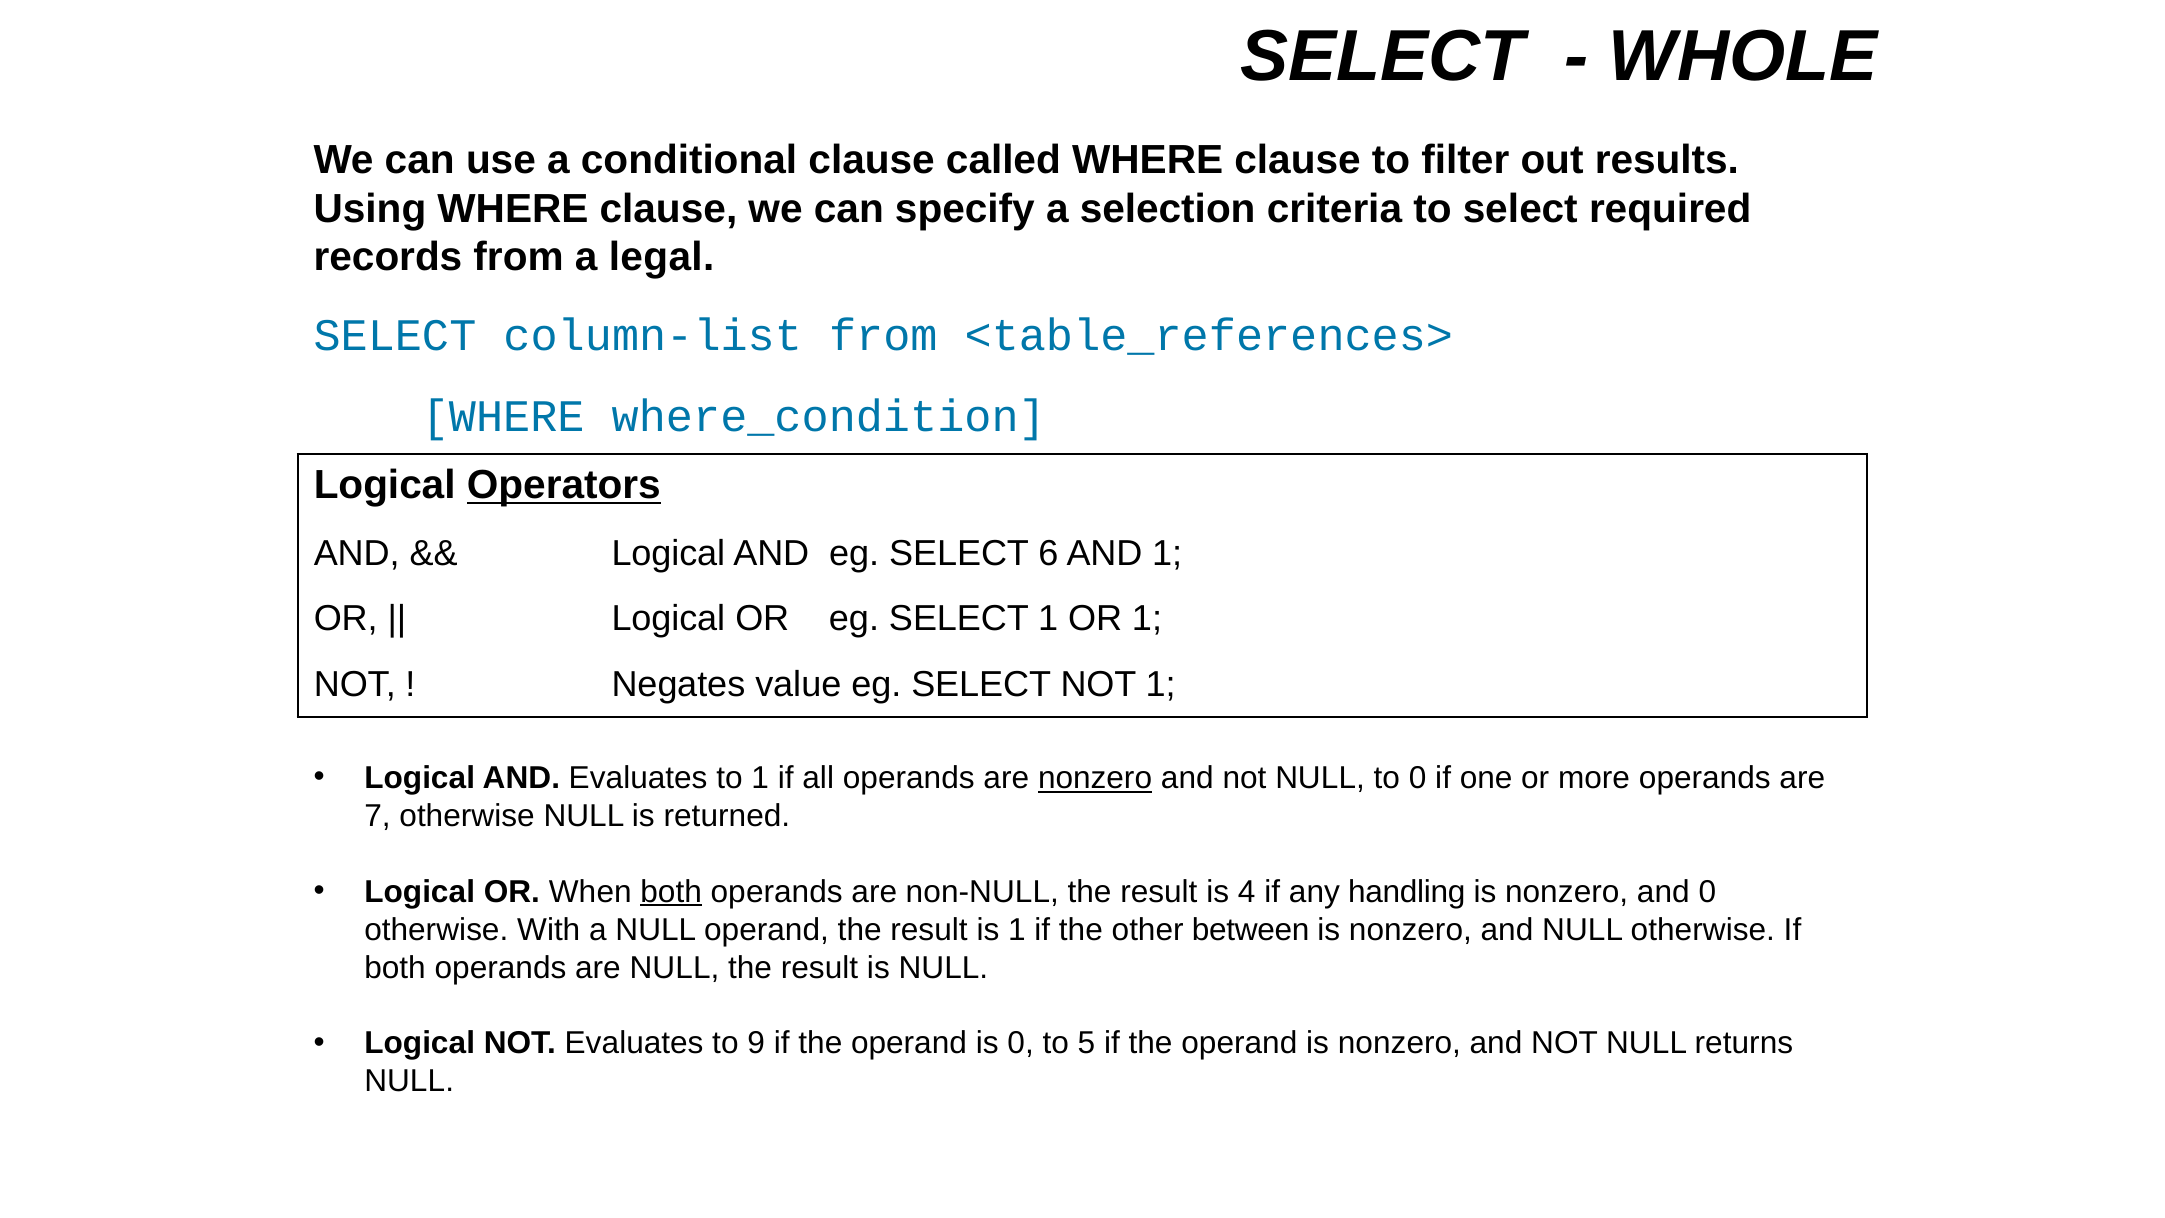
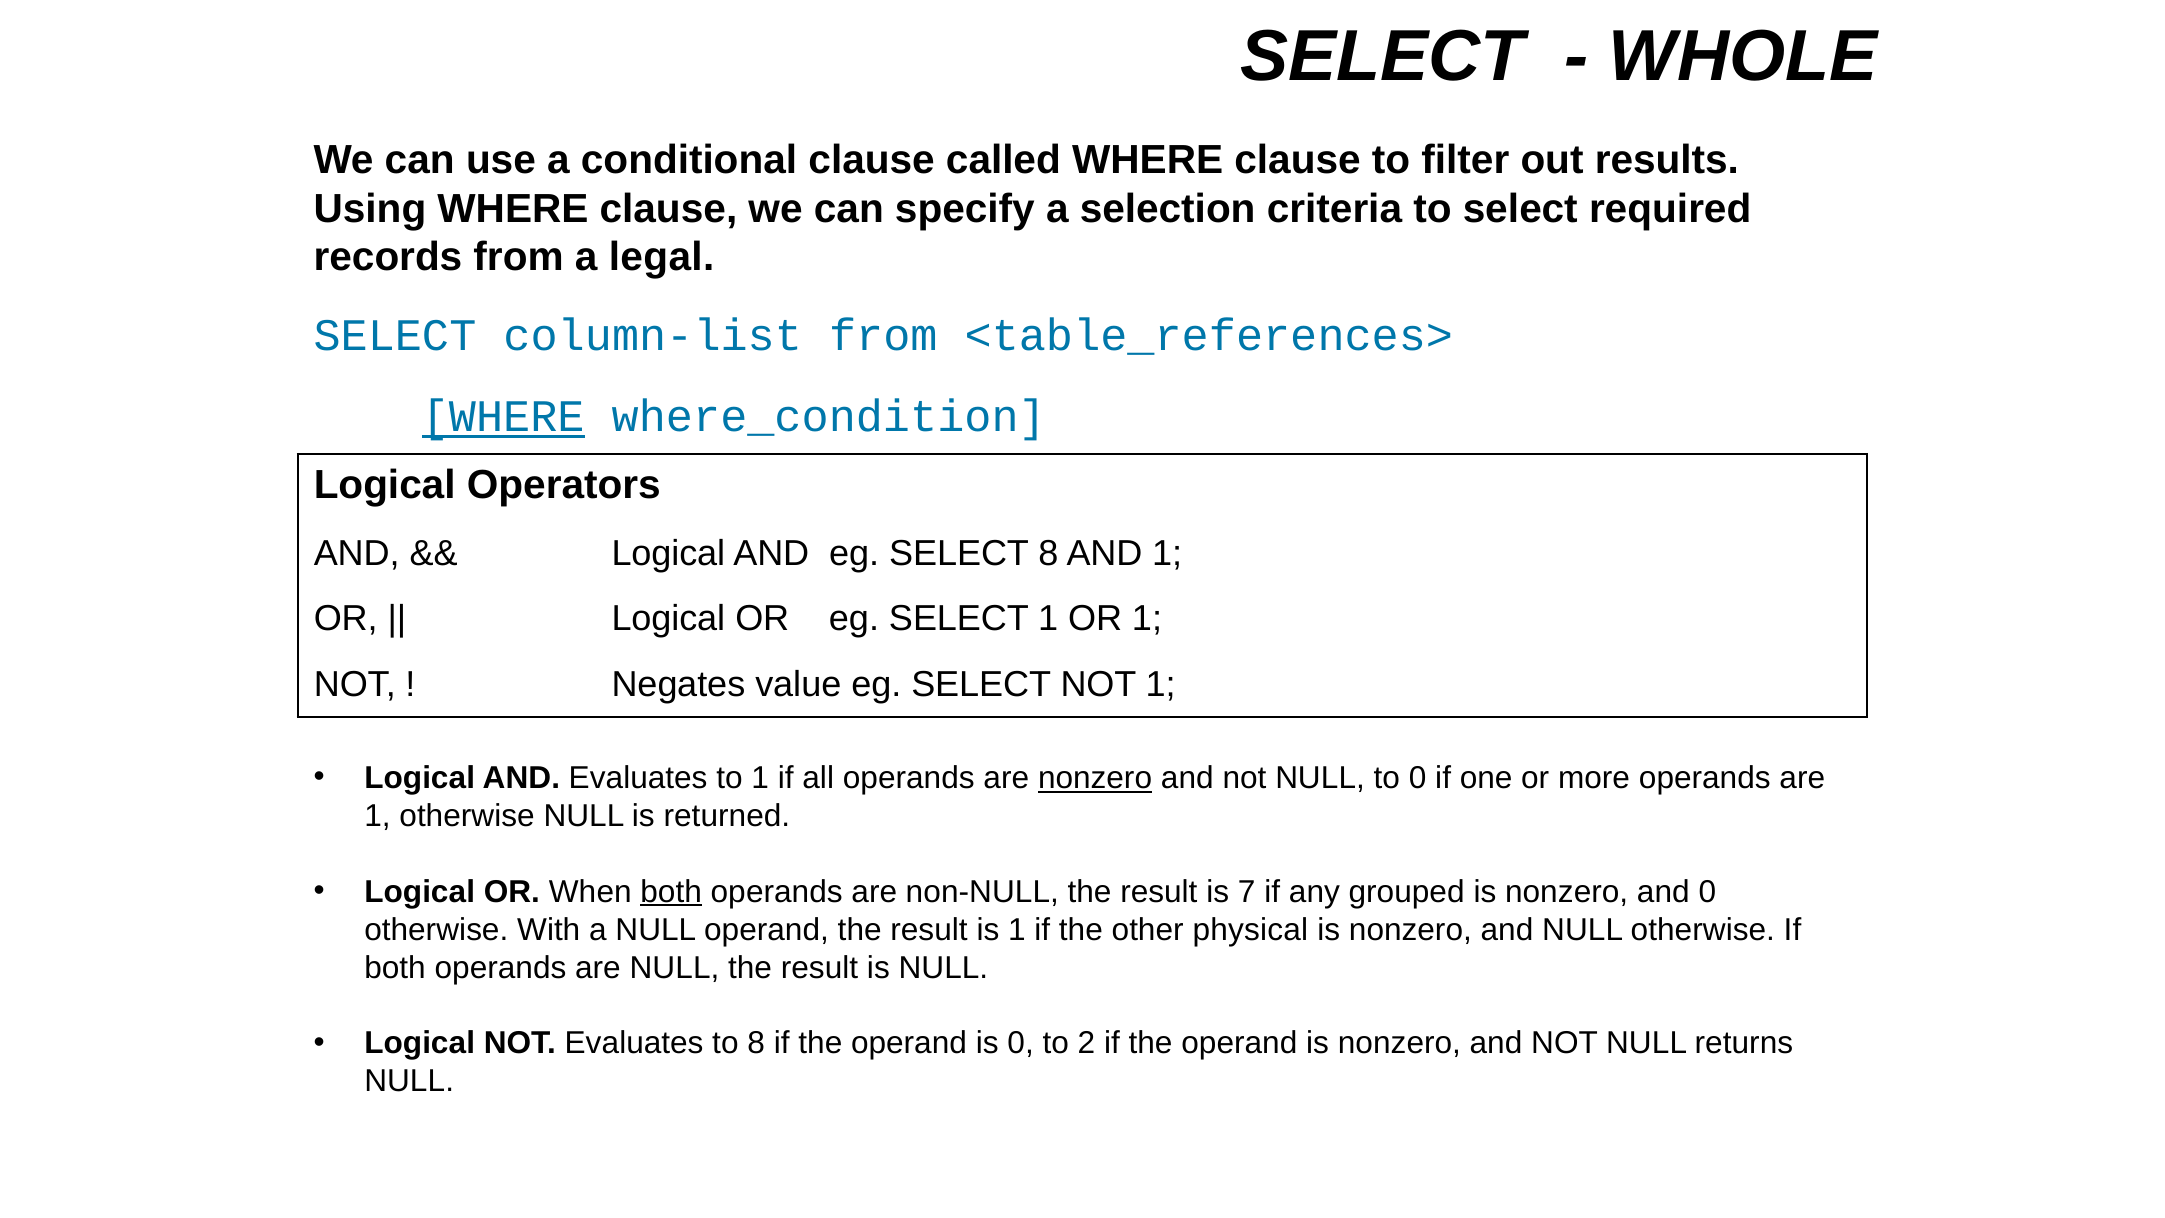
WHERE at (503, 417) underline: none -> present
Operators underline: present -> none
SELECT 6: 6 -> 8
7 at (378, 816): 7 -> 1
4: 4 -> 7
handling: handling -> grouped
between: between -> physical
to 9: 9 -> 8
5: 5 -> 2
